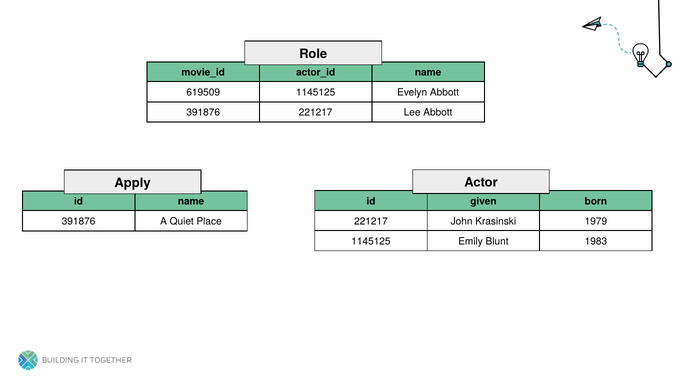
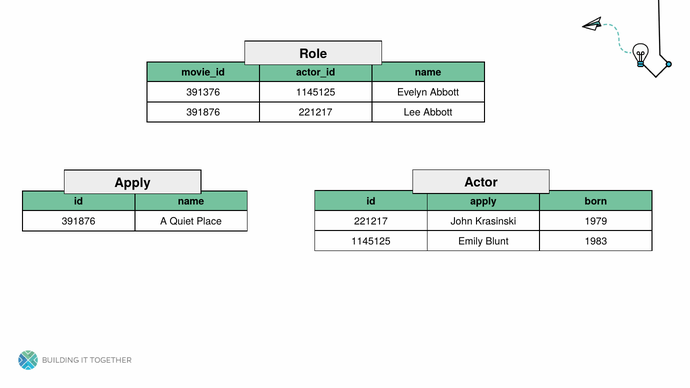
619509: 619509 -> 391376
id given: given -> apply
